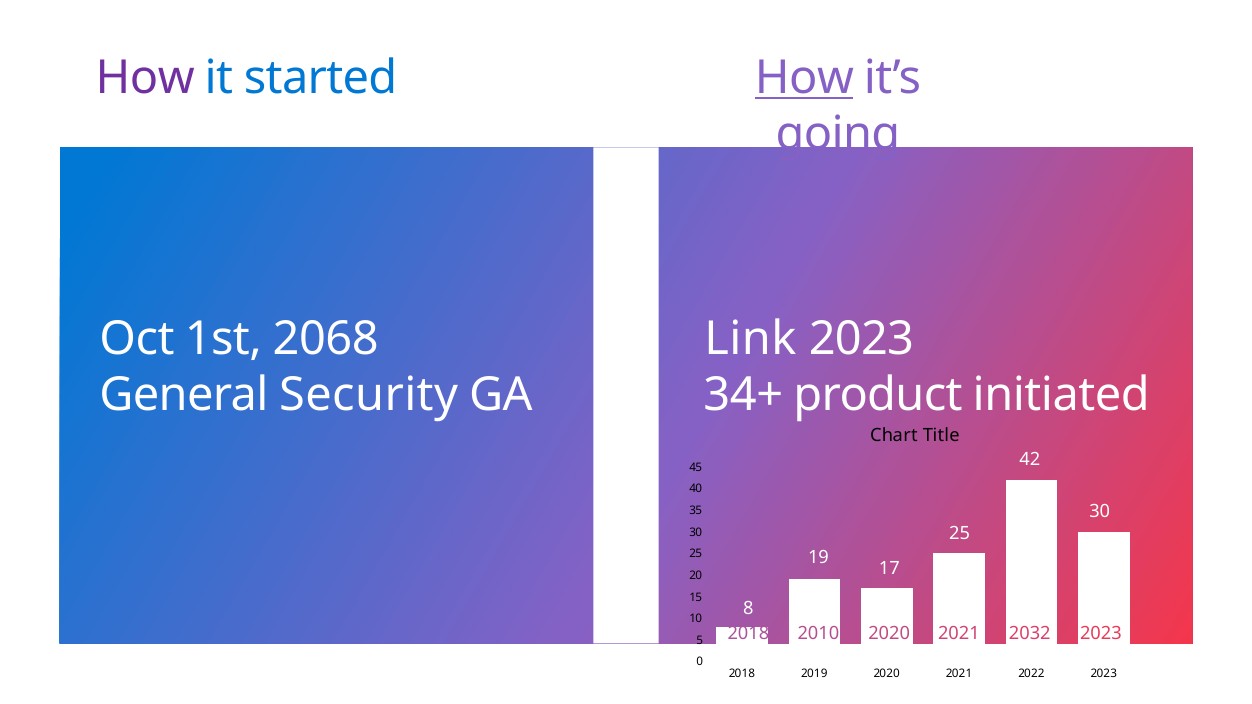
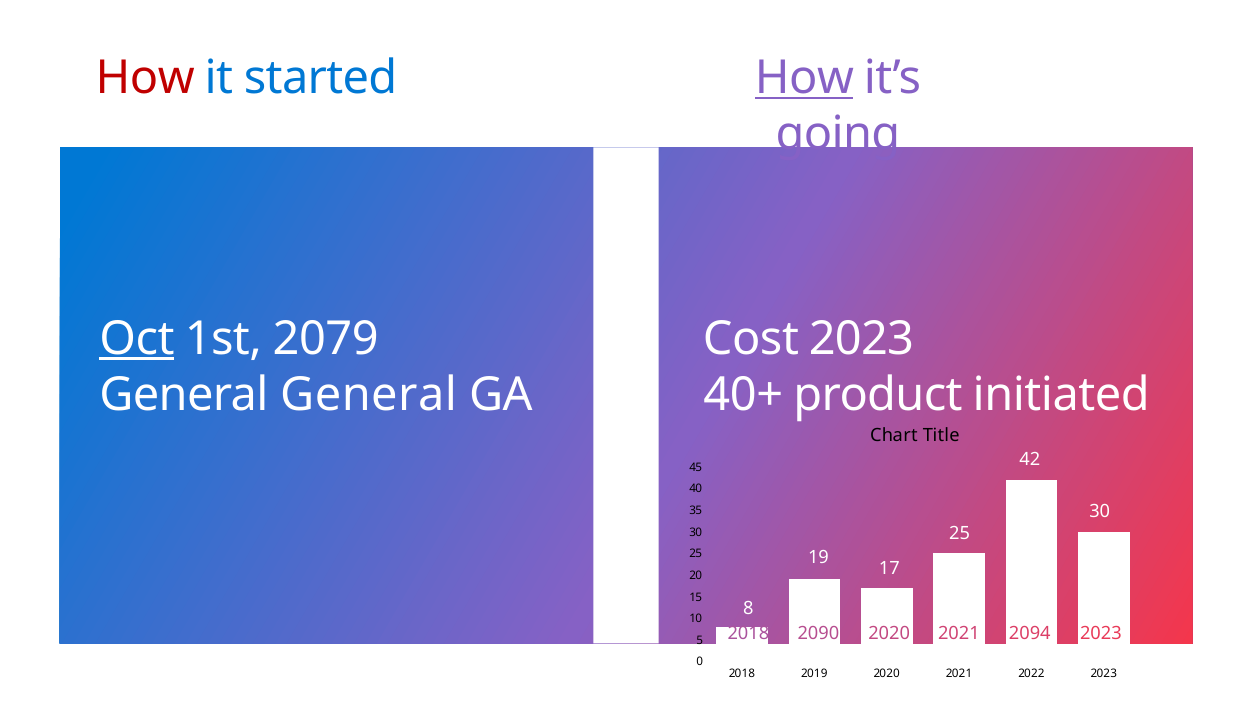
How at (145, 78) colour: purple -> red
Oct underline: none -> present
2068: 2068 -> 2079
Link: Link -> Cost
General Security: Security -> General
34+: 34+ -> 40+
2010: 2010 -> 2090
2032: 2032 -> 2094
